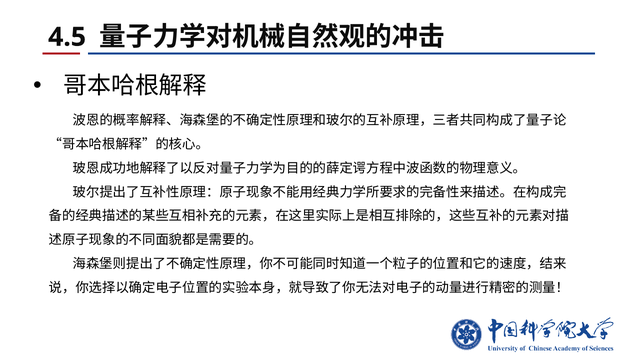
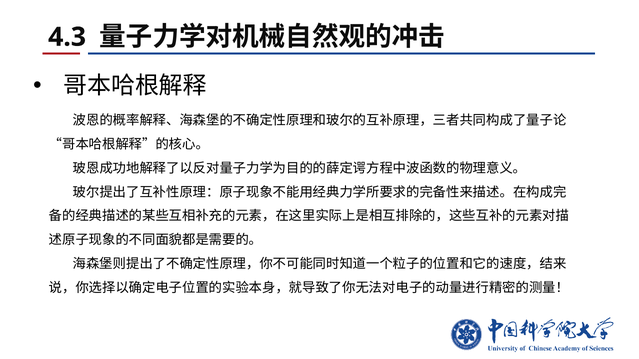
4.5: 4.5 -> 4.3
